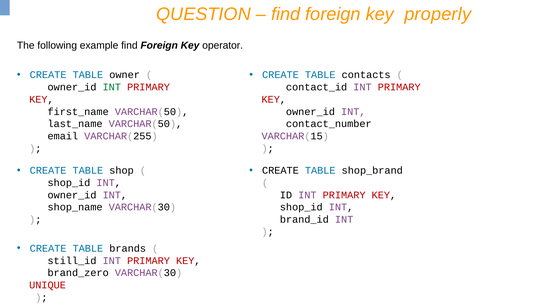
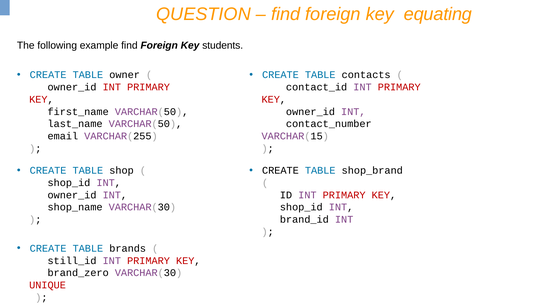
properly: properly -> equating
operator: operator -> students
INT at (112, 87) colour: green -> red
